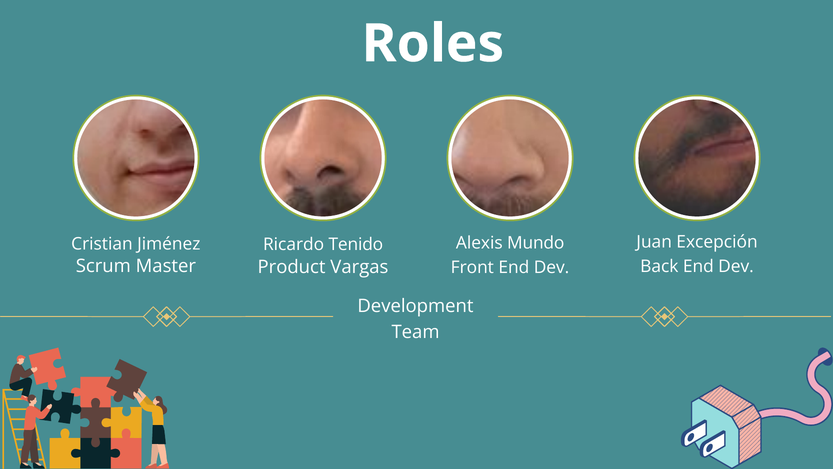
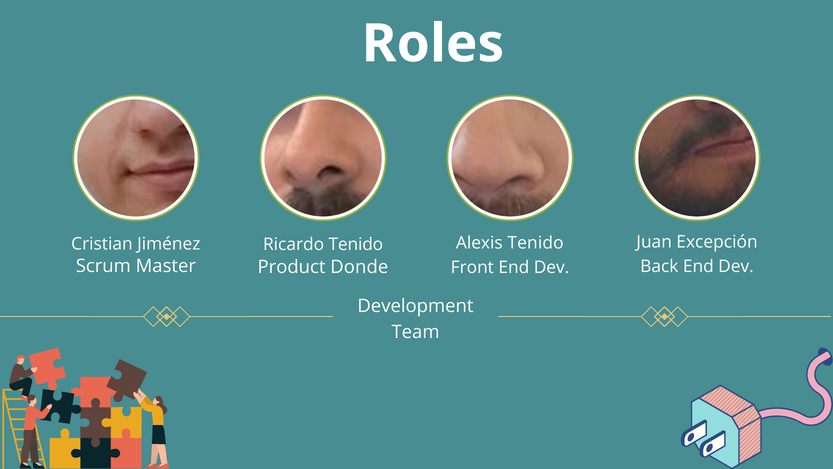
Alexis Mundo: Mundo -> Tenido
Vargas: Vargas -> Donde
